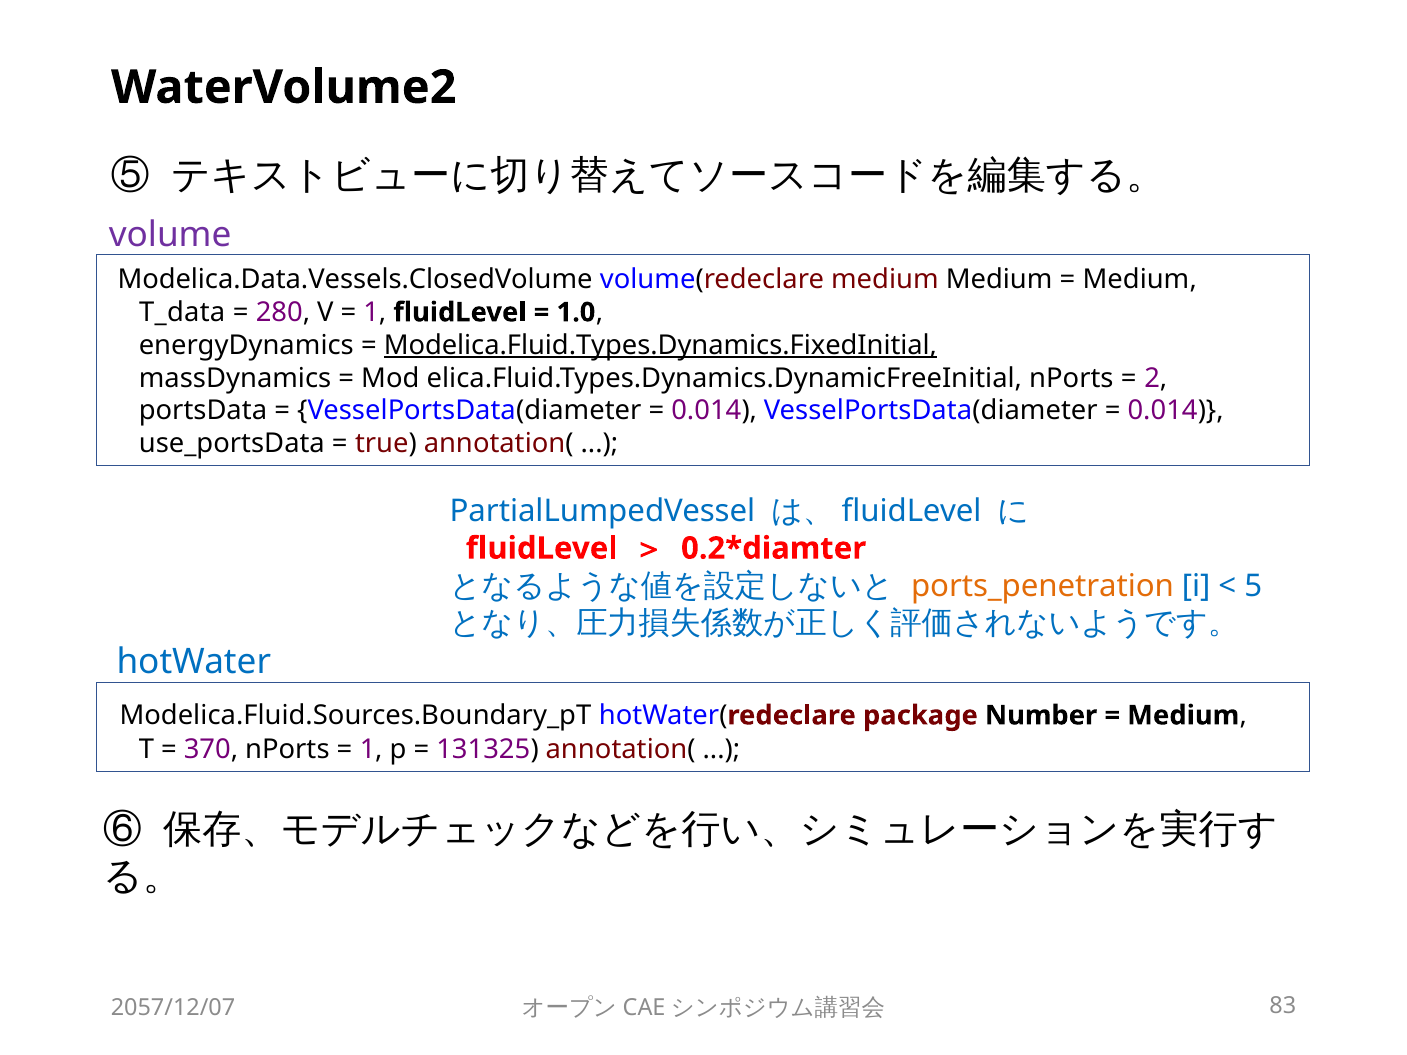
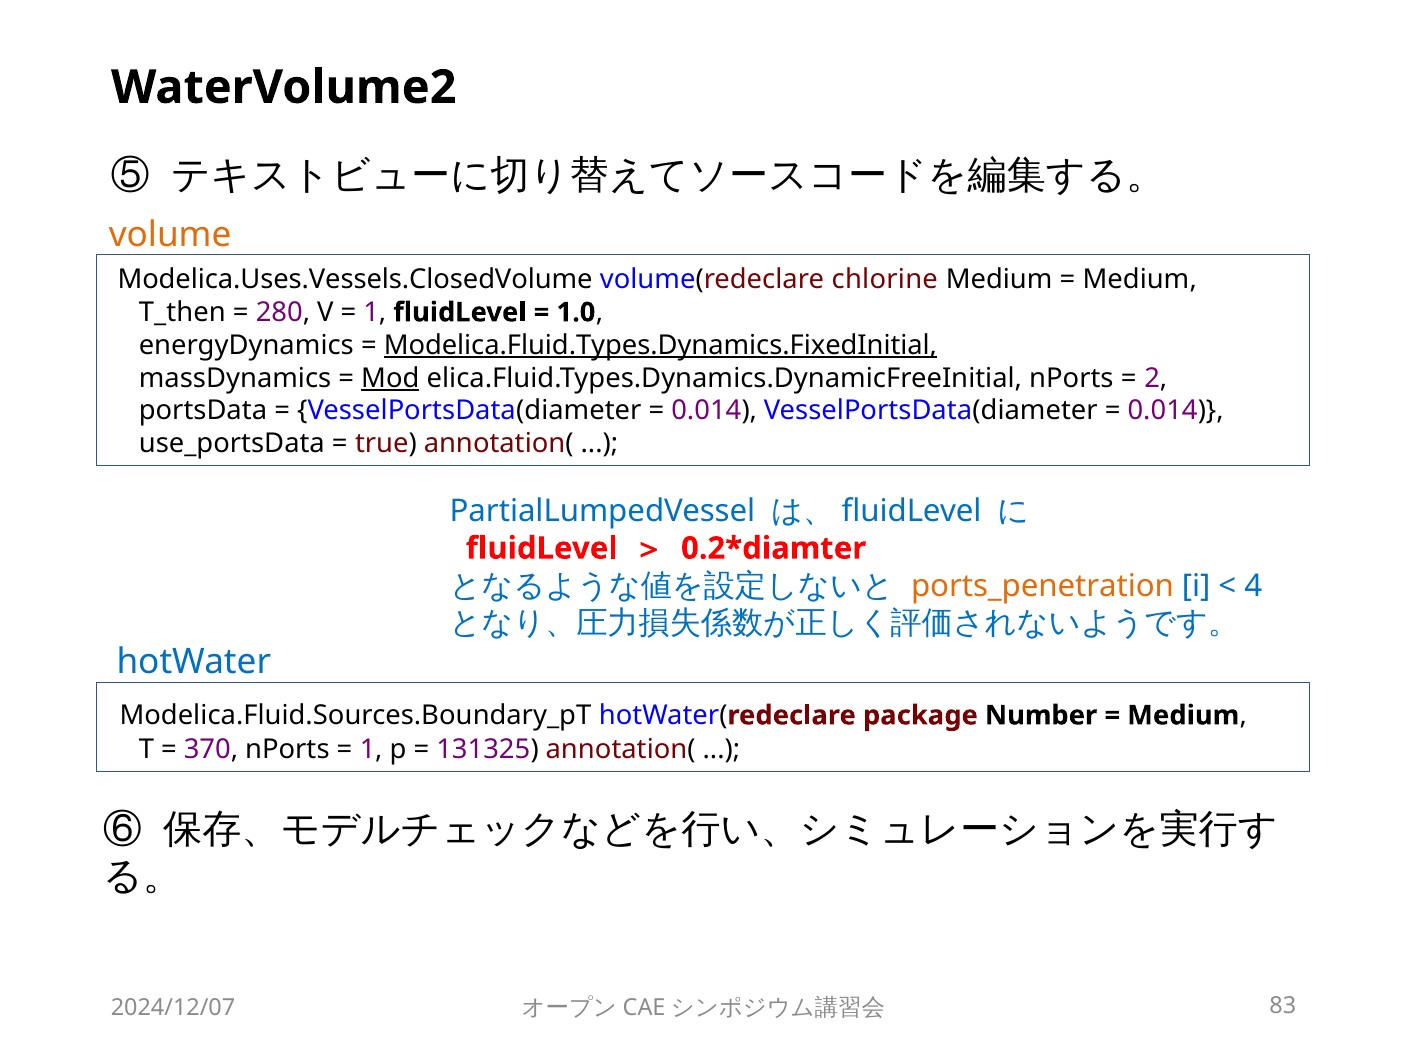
volume colour: purple -> orange
Modelica.Data.Vessels.ClosedVolume: Modelica.Data.Vessels.ClosedVolume -> Modelica.Uses.Vessels.ClosedVolume
volume(redeclare medium: medium -> chlorine
T_data: T_data -> T_then
Mod underline: none -> present
5: 5 -> 4
2057/12/07: 2057/12/07 -> 2024/12/07
